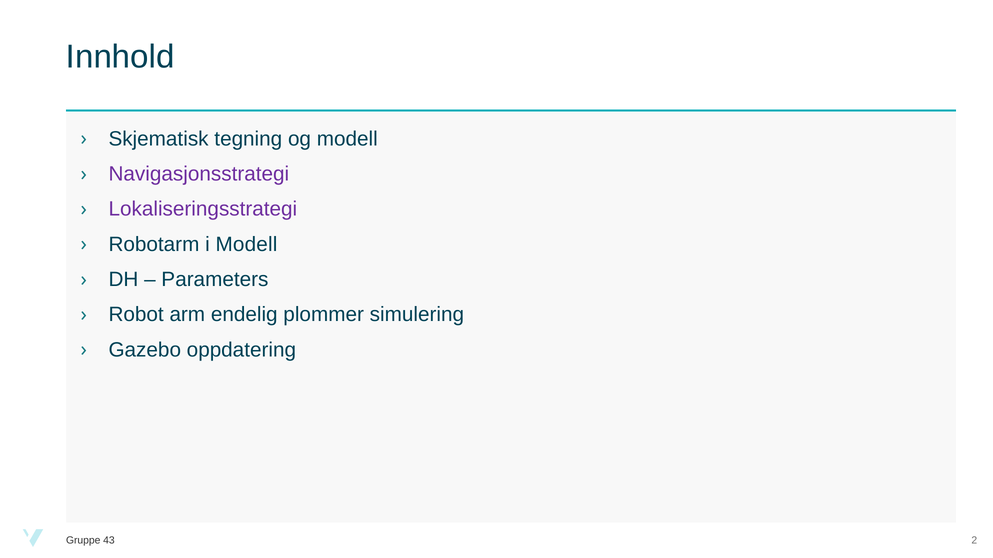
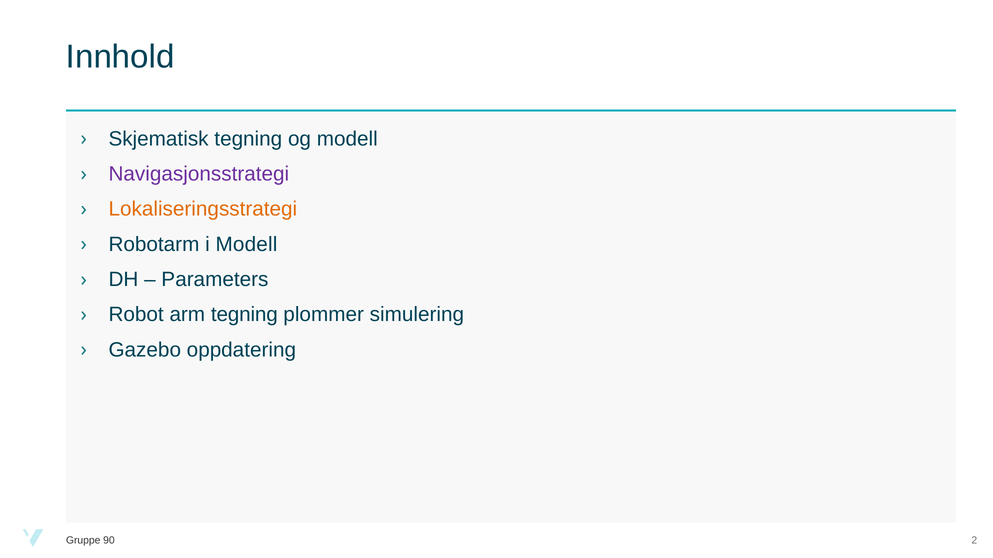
Lokaliseringsstrategi colour: purple -> orange
arm endelig: endelig -> tegning
43: 43 -> 90
